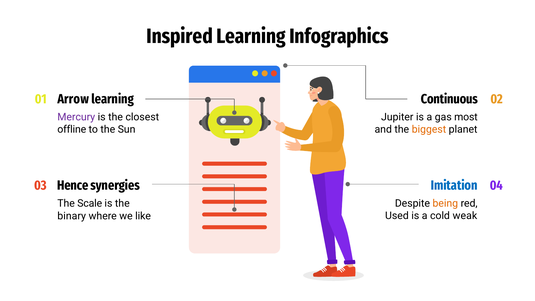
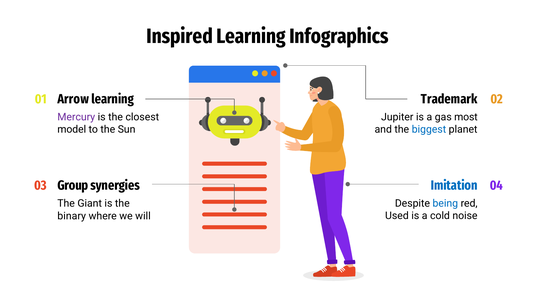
Continuous: Continuous -> Trademark
biggest colour: orange -> blue
offline: offline -> model
Hence: Hence -> Group
being colour: orange -> blue
Scale: Scale -> Giant
weak: weak -> noise
like: like -> will
